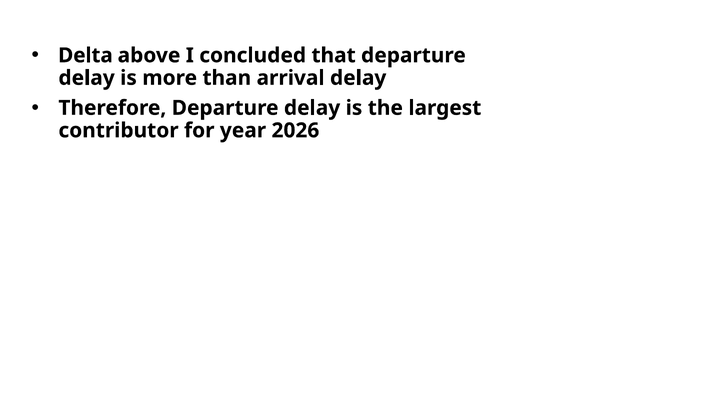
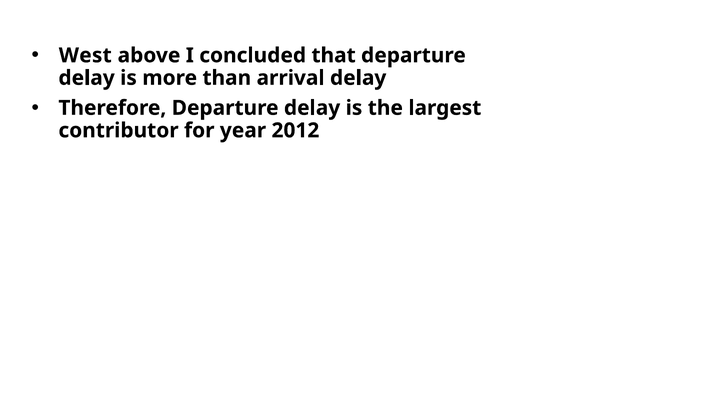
Delta: Delta -> West
2026: 2026 -> 2012
